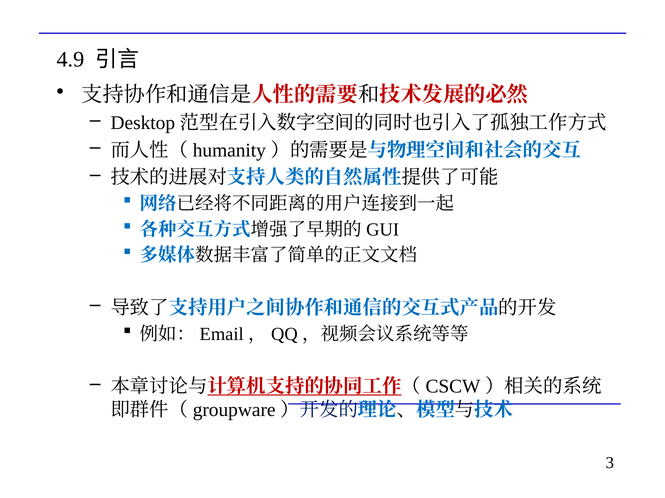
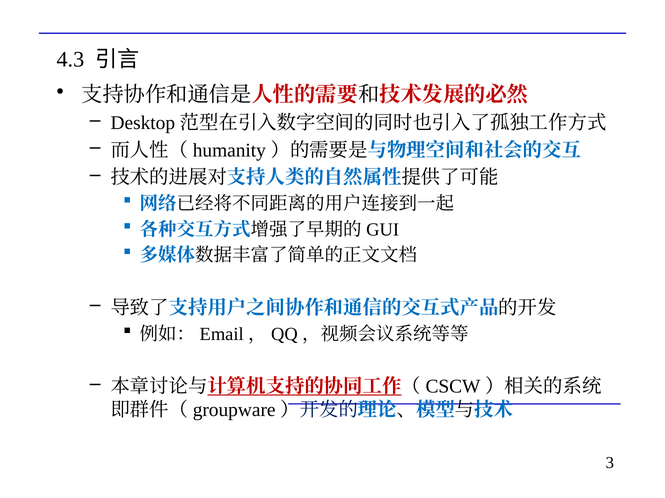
4.9: 4.9 -> 4.3
